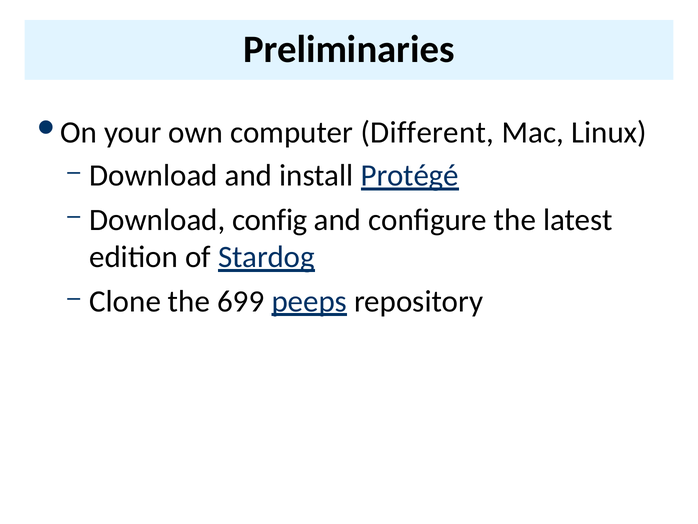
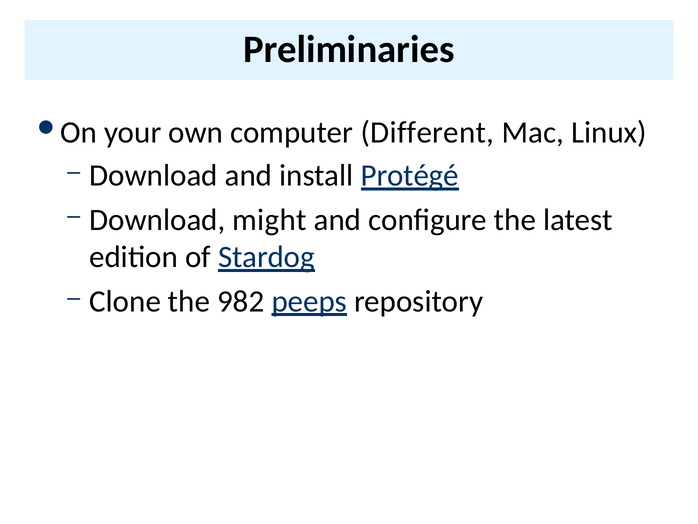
config: config -> might
699: 699 -> 982
